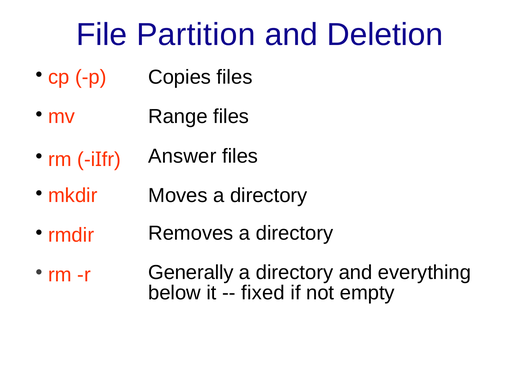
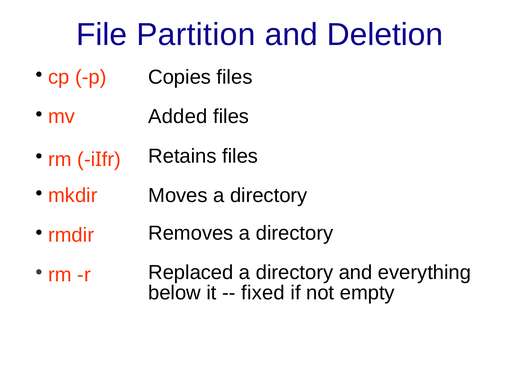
Range: Range -> Added
Answer: Answer -> Retains
Generally: Generally -> Replaced
